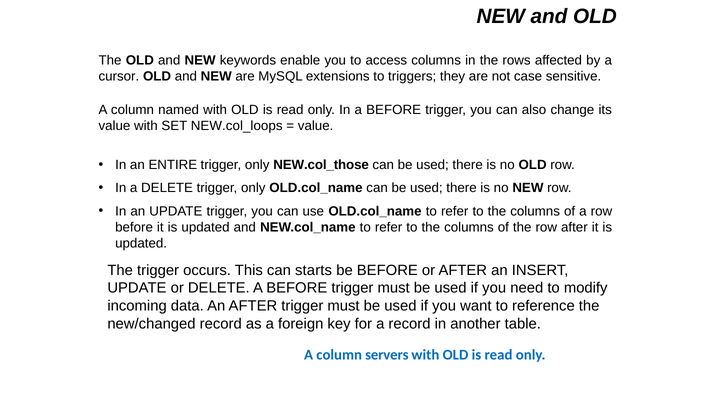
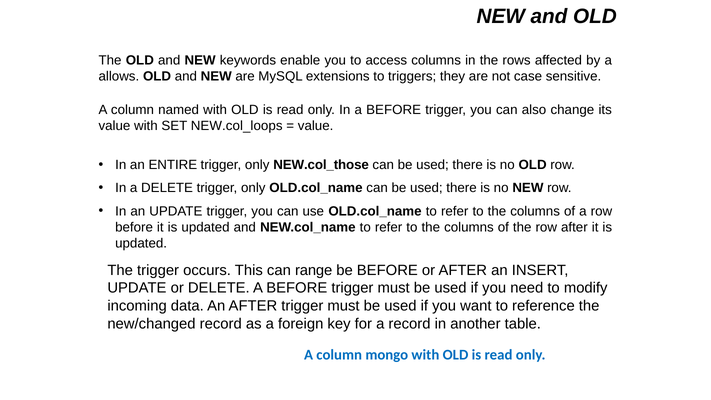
cursor: cursor -> allows
starts: starts -> range
servers: servers -> mongo
